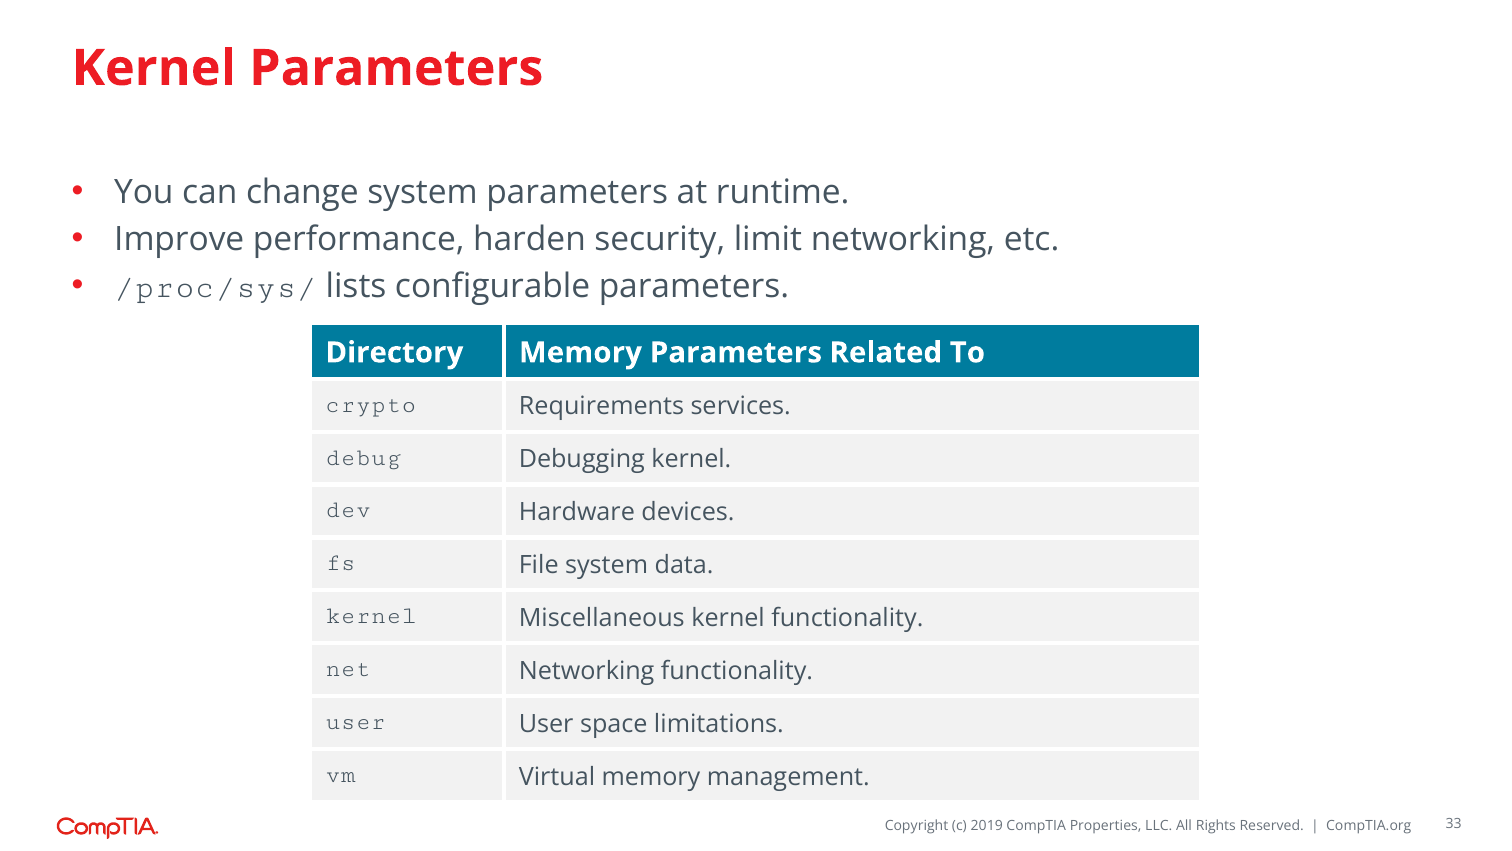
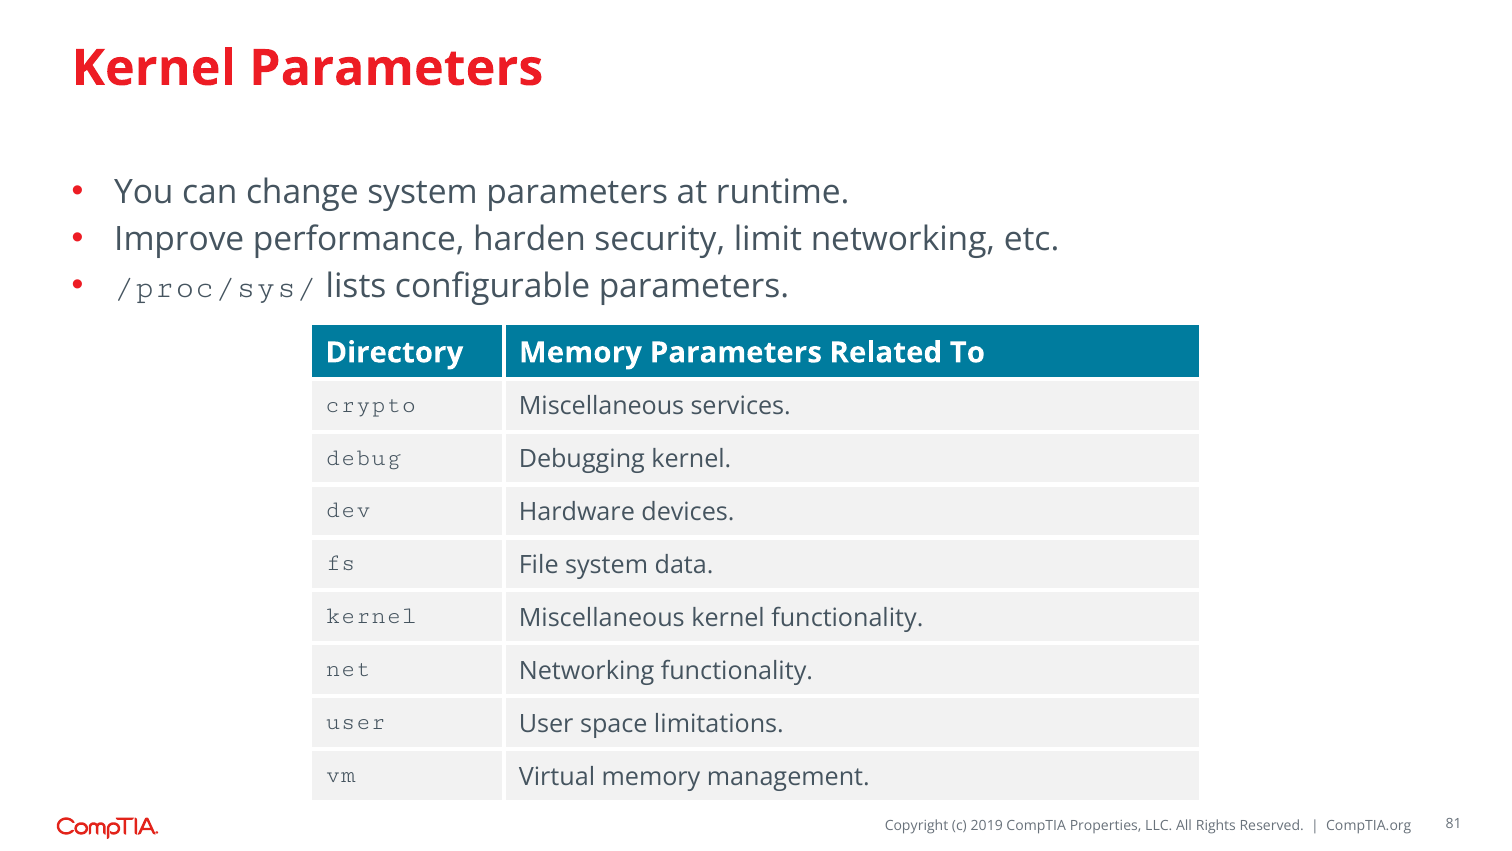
crypto Requirements: Requirements -> Miscellaneous
33: 33 -> 81
